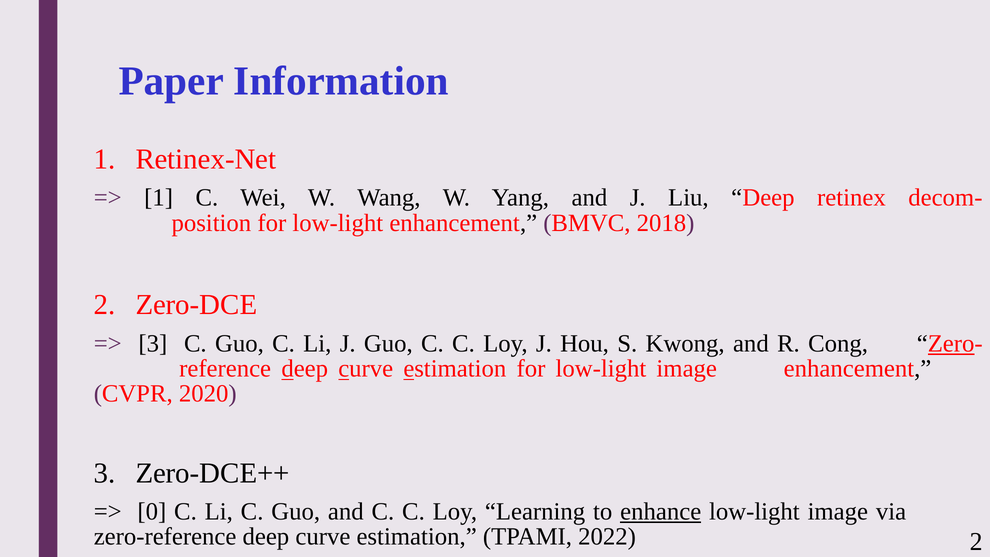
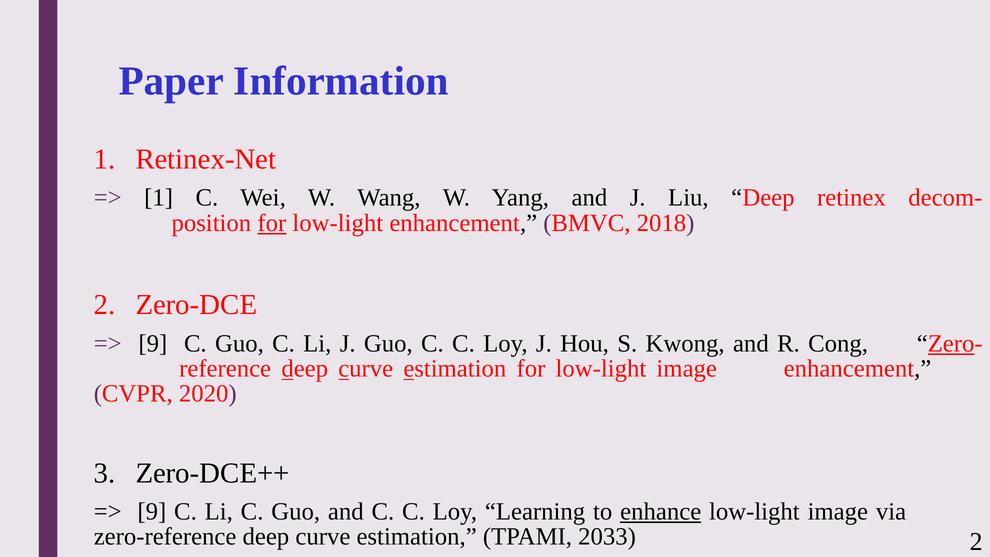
for at (272, 223) underline: none -> present
3 at (153, 343): 3 -> 9
0 at (152, 512): 0 -> 9
2022: 2022 -> 2033
